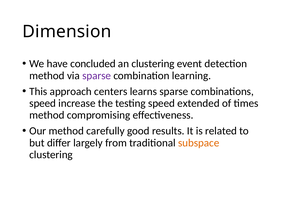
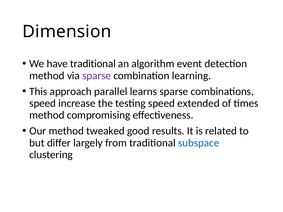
have concluded: concluded -> traditional
an clustering: clustering -> algorithm
centers: centers -> parallel
carefully: carefully -> tweaked
subspace colour: orange -> blue
